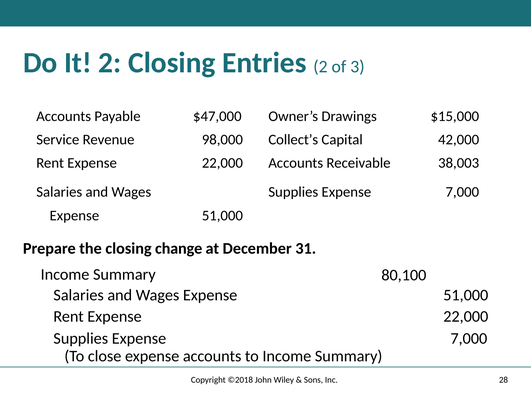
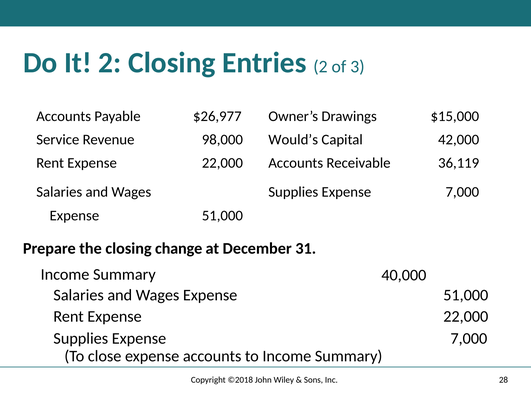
$47,000: $47,000 -> $26,977
Collect’s: Collect’s -> Would’s
38,003: 38,003 -> 36,119
80,100: 80,100 -> 40,000
